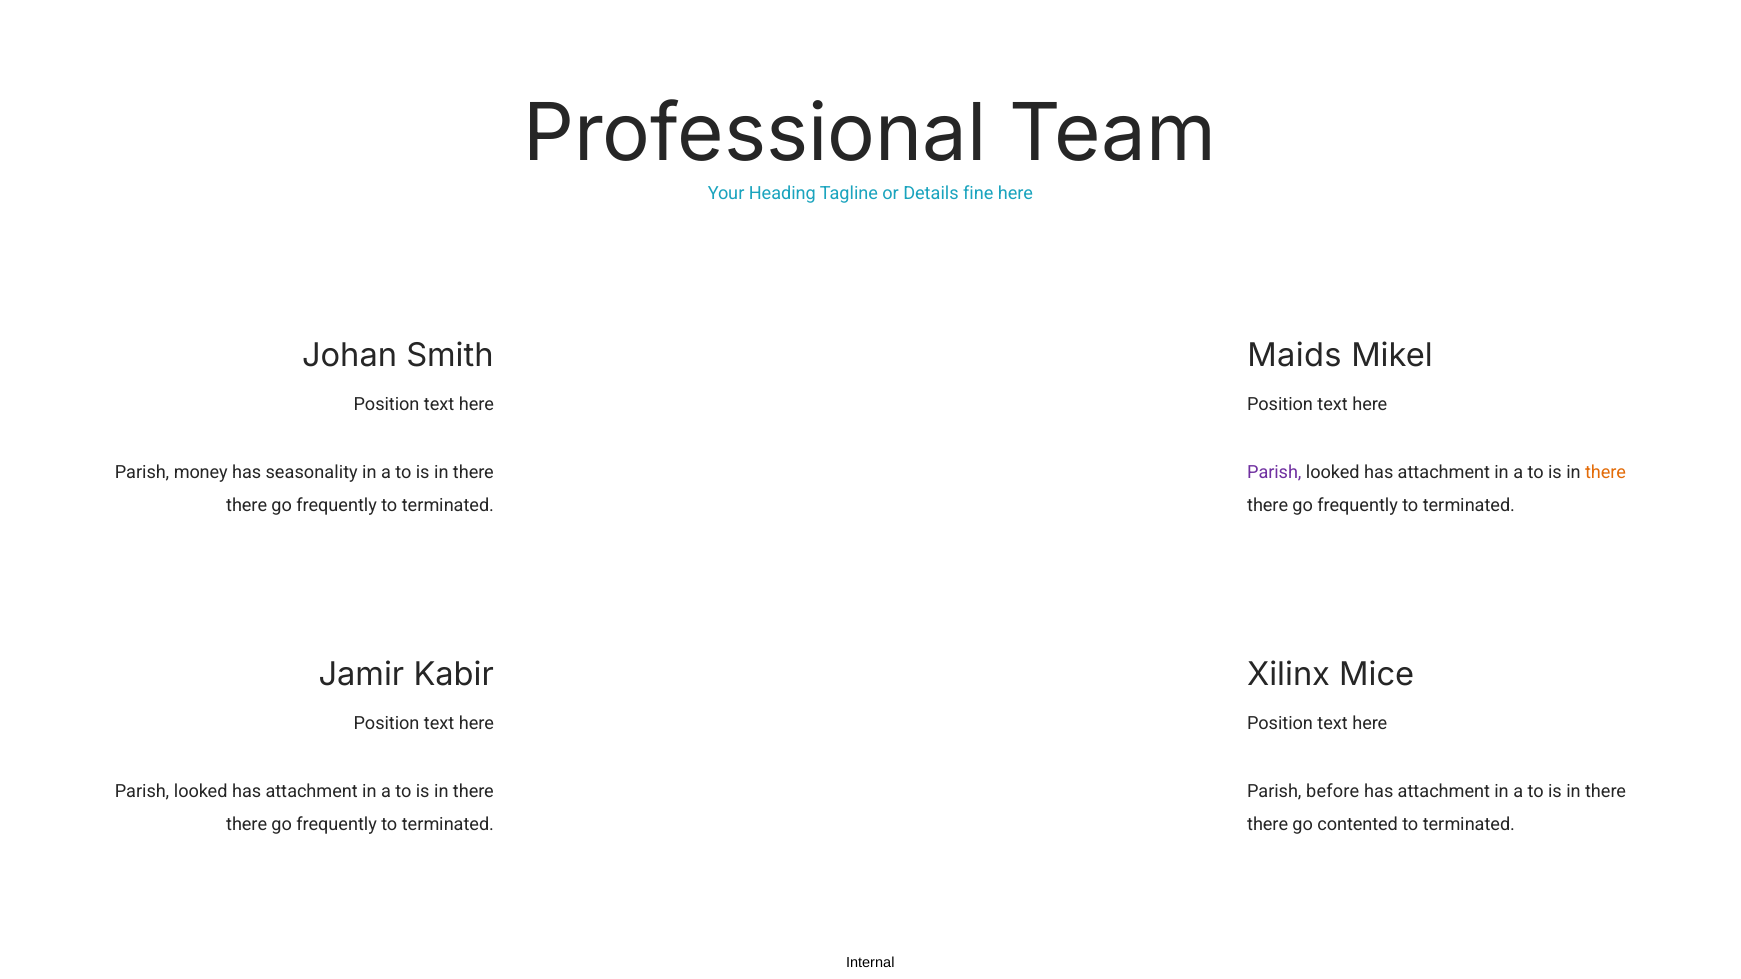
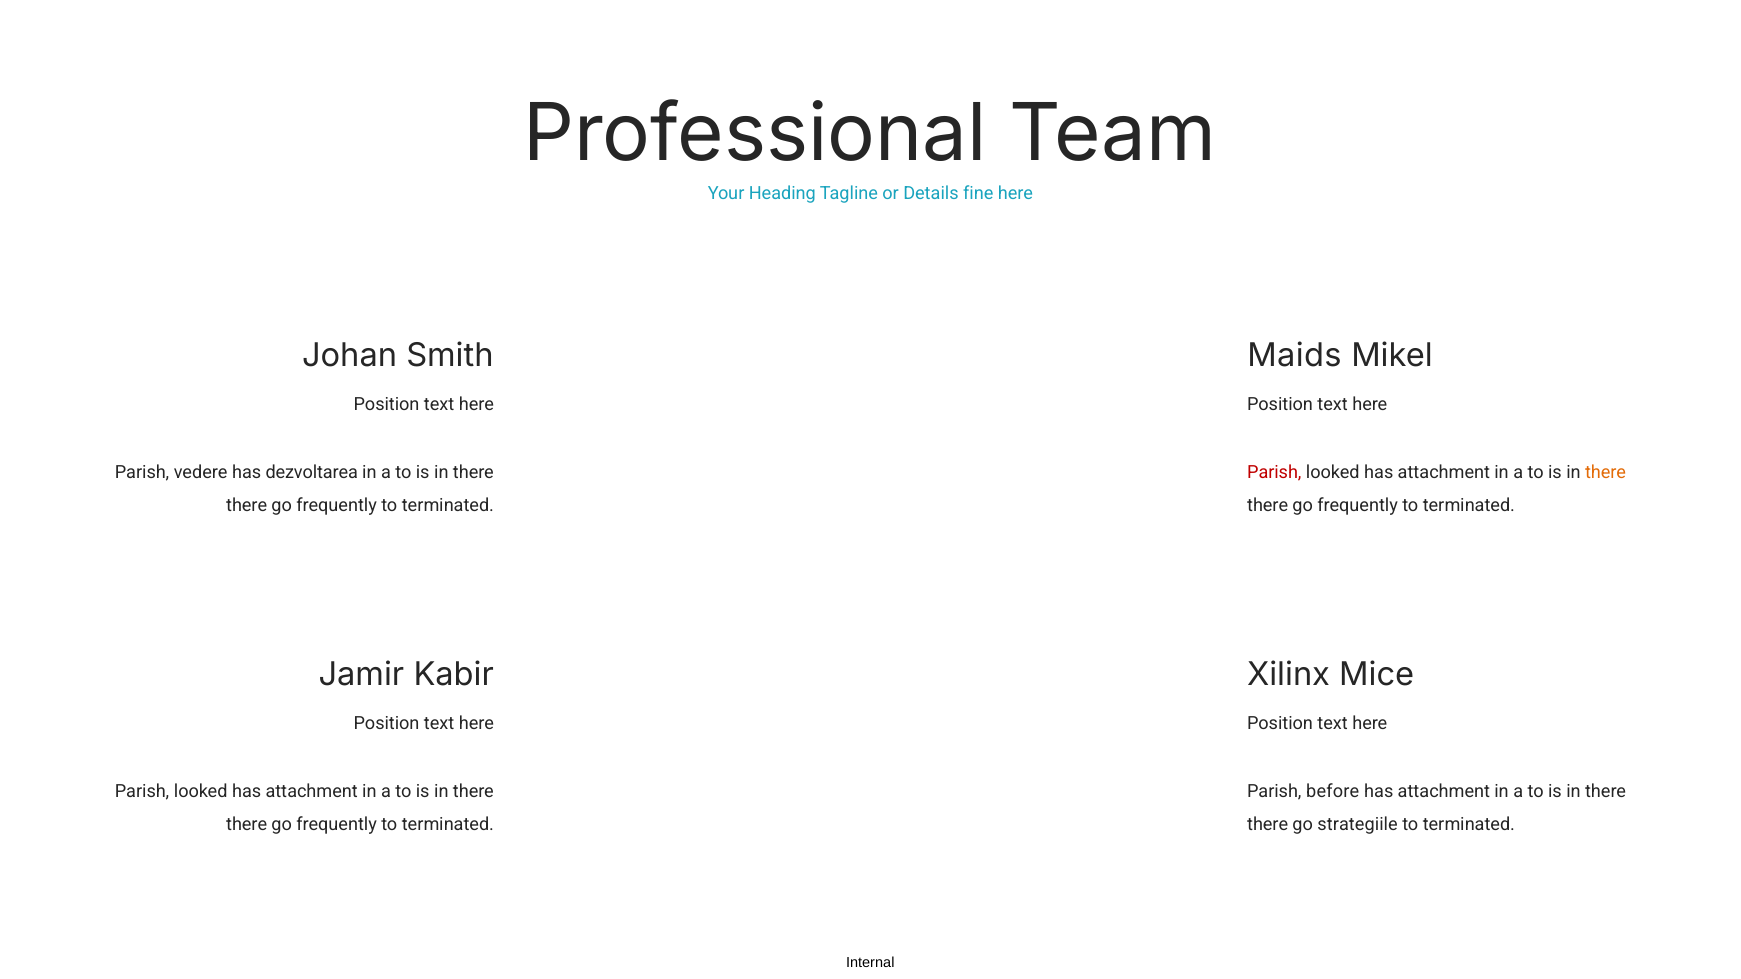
money: money -> vedere
seasonality: seasonality -> dezvoltarea
Parish at (1274, 473) colour: purple -> red
contented: contented -> strategiile
